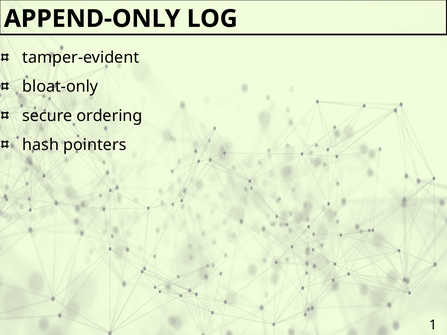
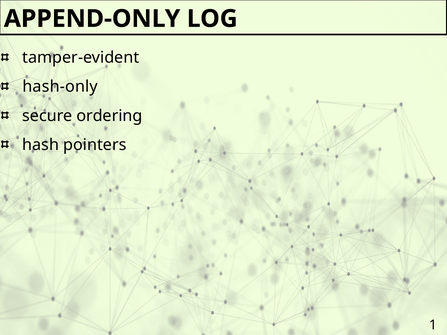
bloat-only: bloat-only -> hash-only
